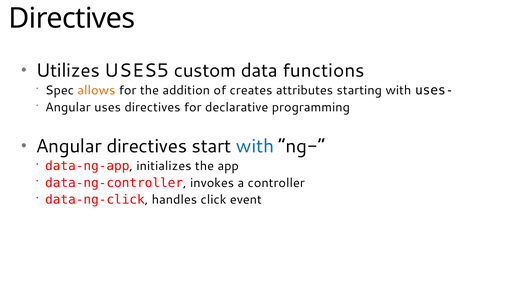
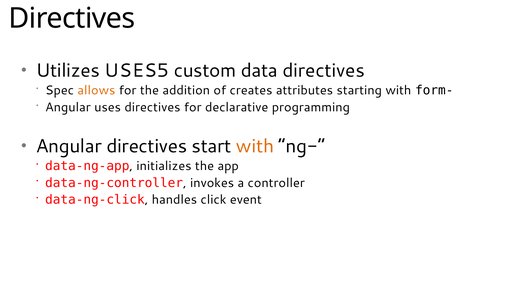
data functions: functions -> directives
uses-: uses- -> form-
with at (255, 146) colour: blue -> orange
